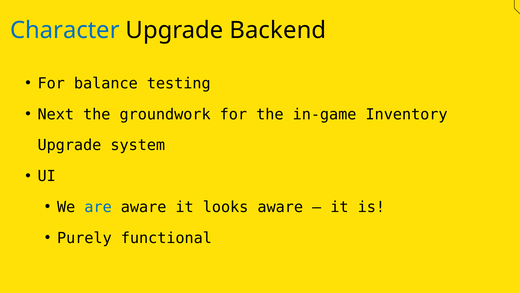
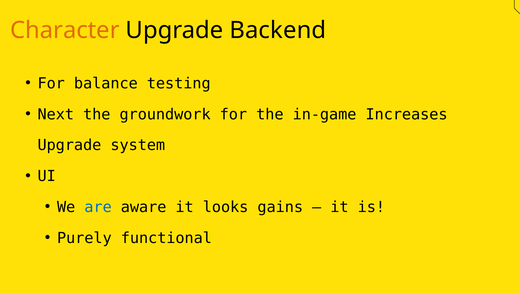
Character colour: blue -> orange
Inventory: Inventory -> Increases
looks aware: aware -> gains
